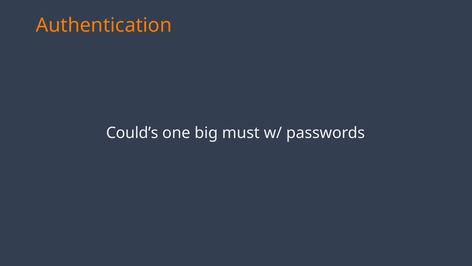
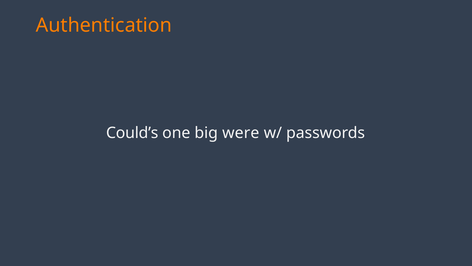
must: must -> were
